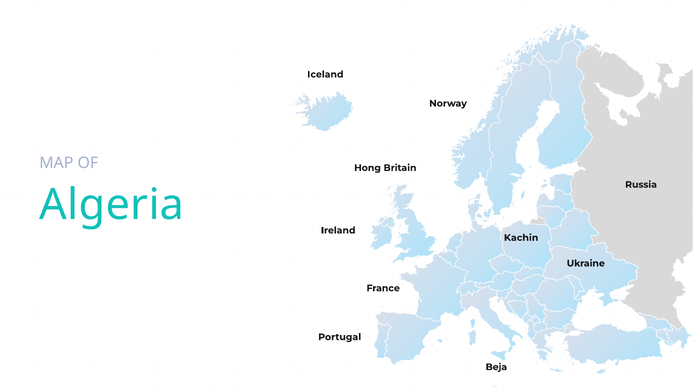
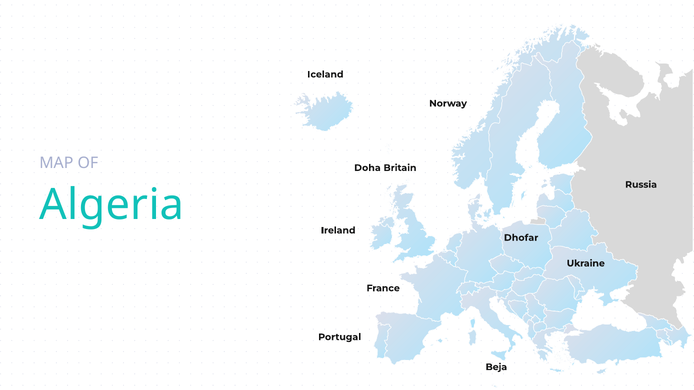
Hong: Hong -> Doha
Kachin: Kachin -> Dhofar
